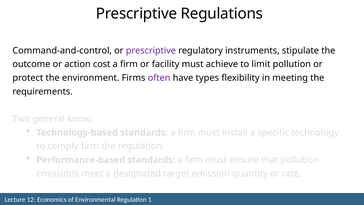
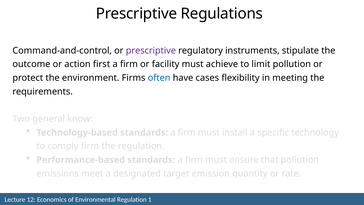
cost: cost -> first
often colour: purple -> blue
types: types -> cases
